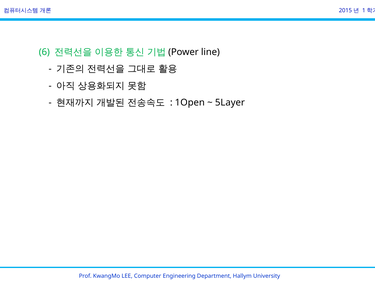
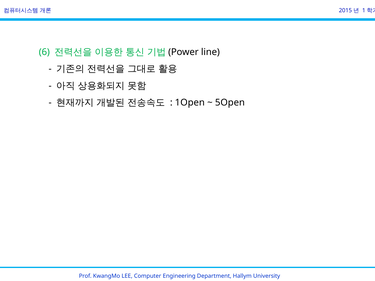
5Layer: 5Layer -> 5Open
